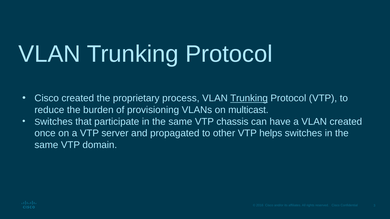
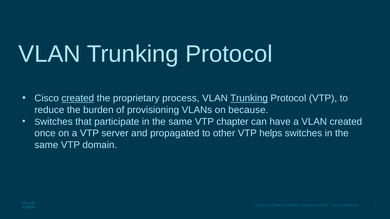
created at (78, 98) underline: none -> present
multicast: multicast -> because
chassis: chassis -> chapter
